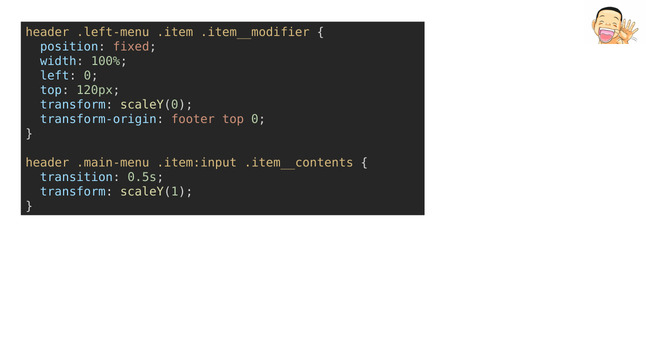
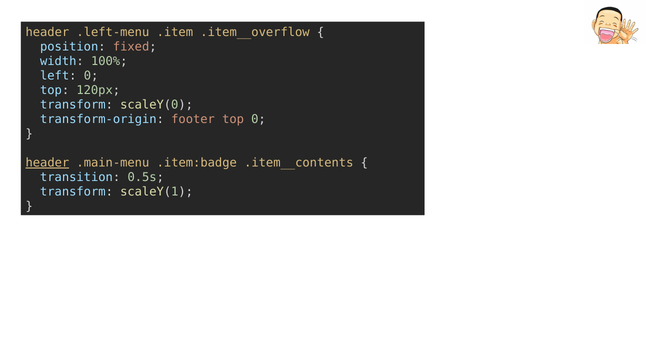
.item__modifier: .item__modifier -> .item__overflow
header at (47, 163) underline: none -> present
.item:input: .item:input -> .item:badge
